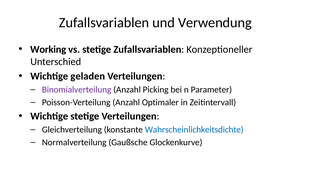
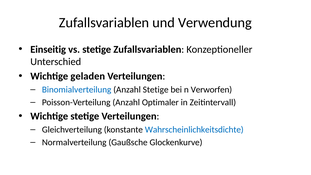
Working: Working -> Einseitig
Binomialverteilung colour: purple -> blue
Anzahl Picking: Picking -> Stetige
Parameter: Parameter -> Verworfen
